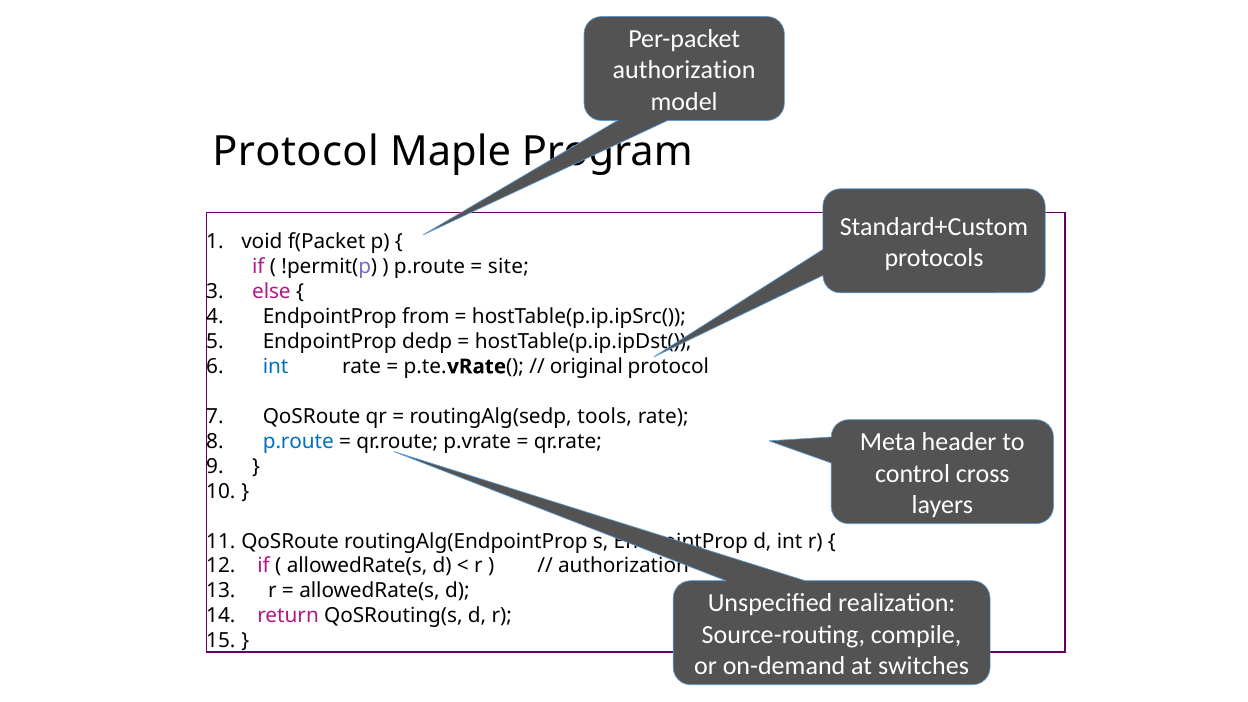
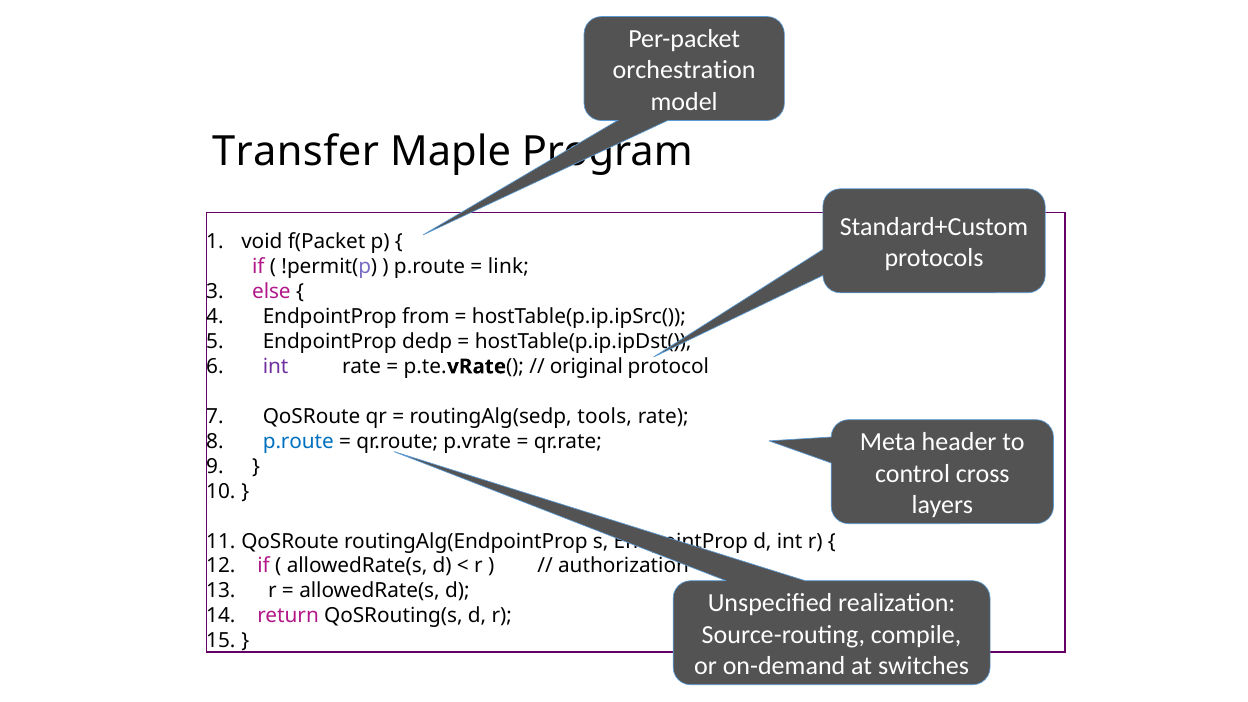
authorization at (684, 70): authorization -> orchestration
Protocol at (296, 151): Protocol -> Transfer
site: site -> link
int at (276, 367) colour: blue -> purple
